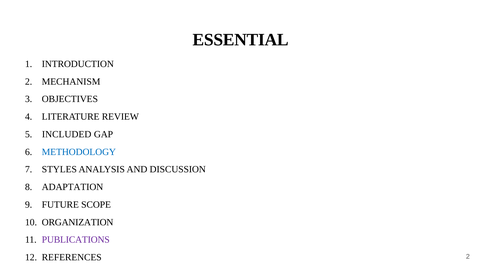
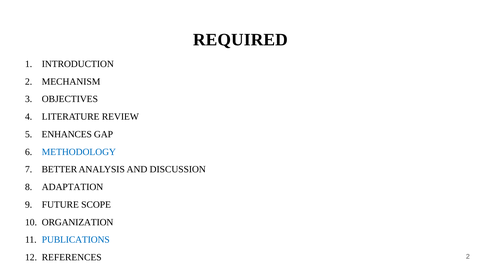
ESSENTIAL: ESSENTIAL -> REQUIRED
INCLUDED: INCLUDED -> ENHANCES
STYLES: STYLES -> BETTER
PUBLICATIONS colour: purple -> blue
